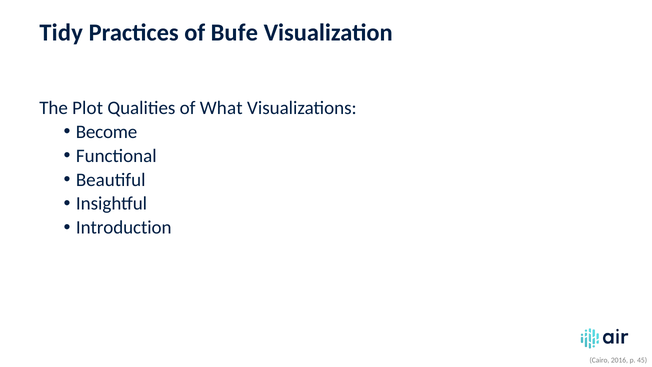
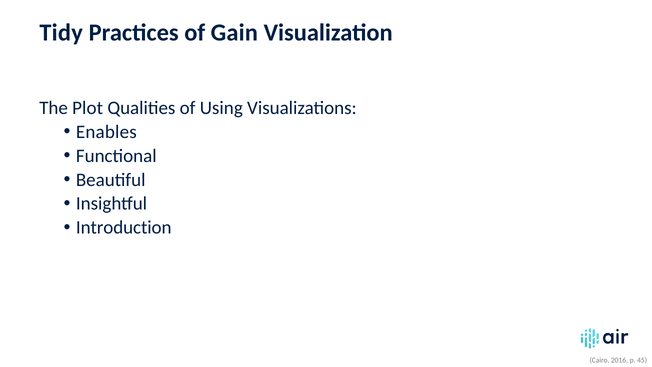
Bufe: Bufe -> Gain
What: What -> Using
Become: Become -> Enables
